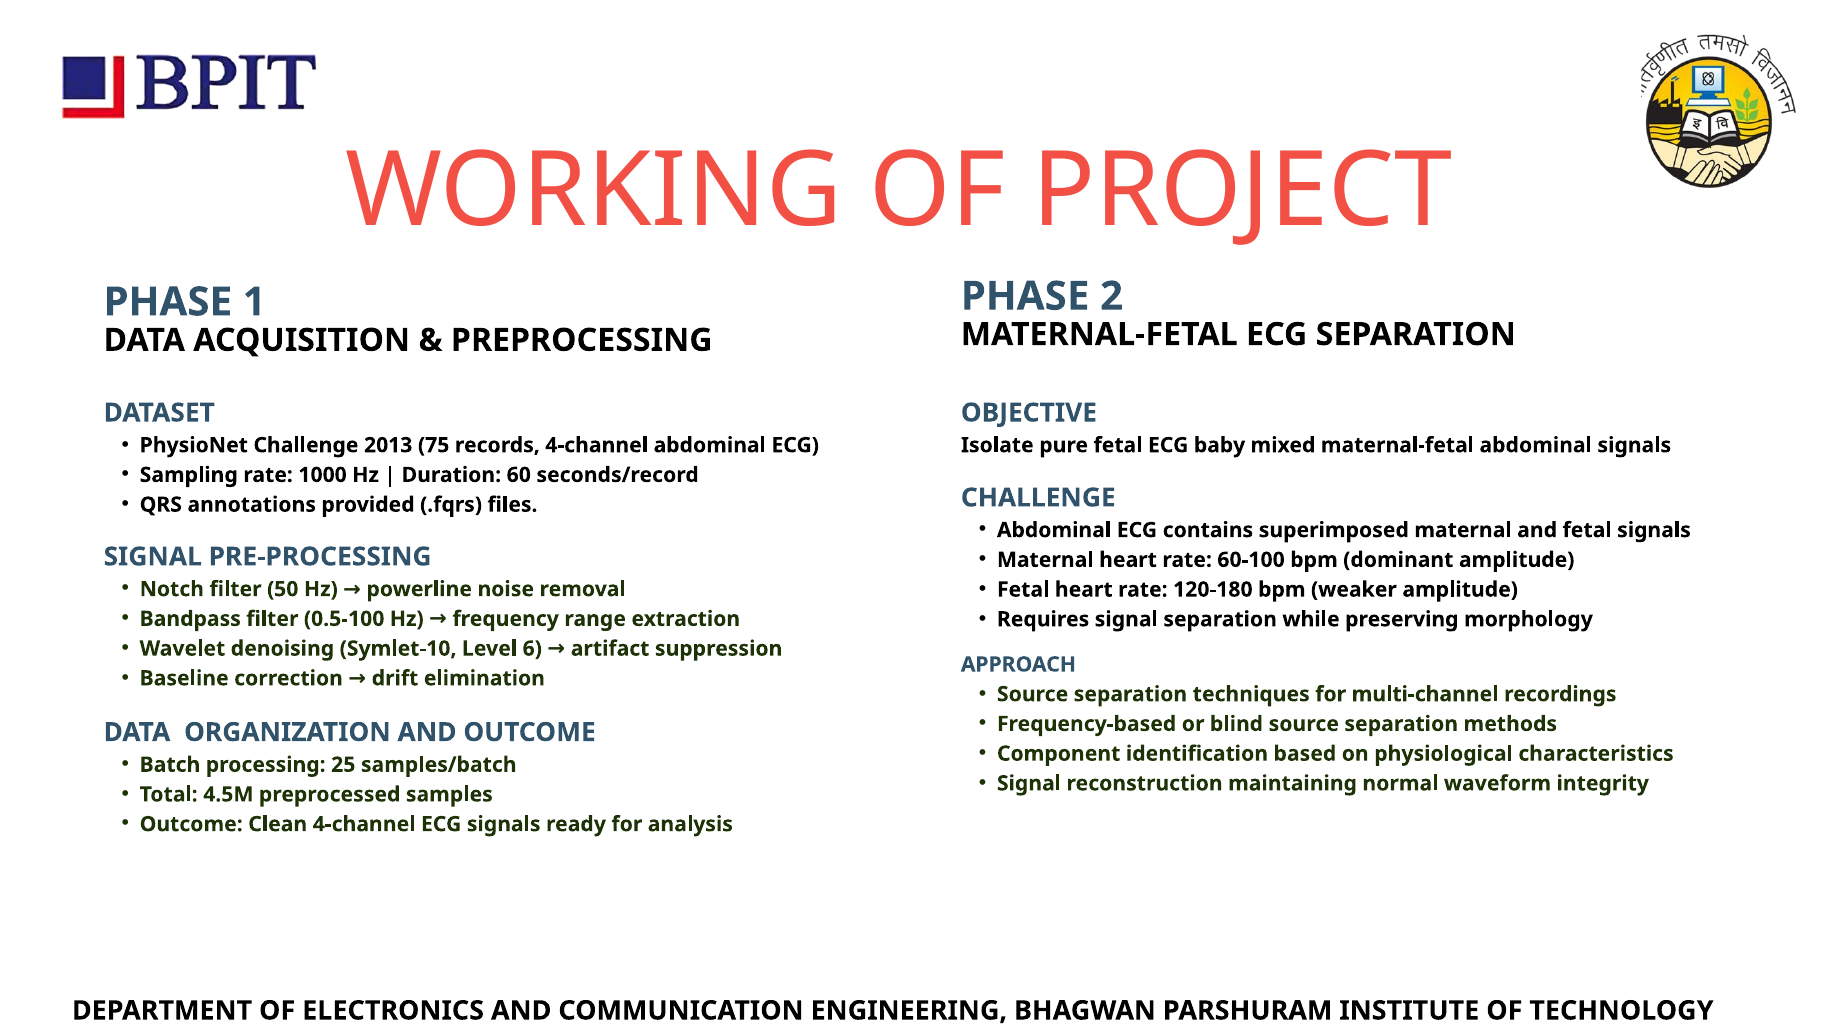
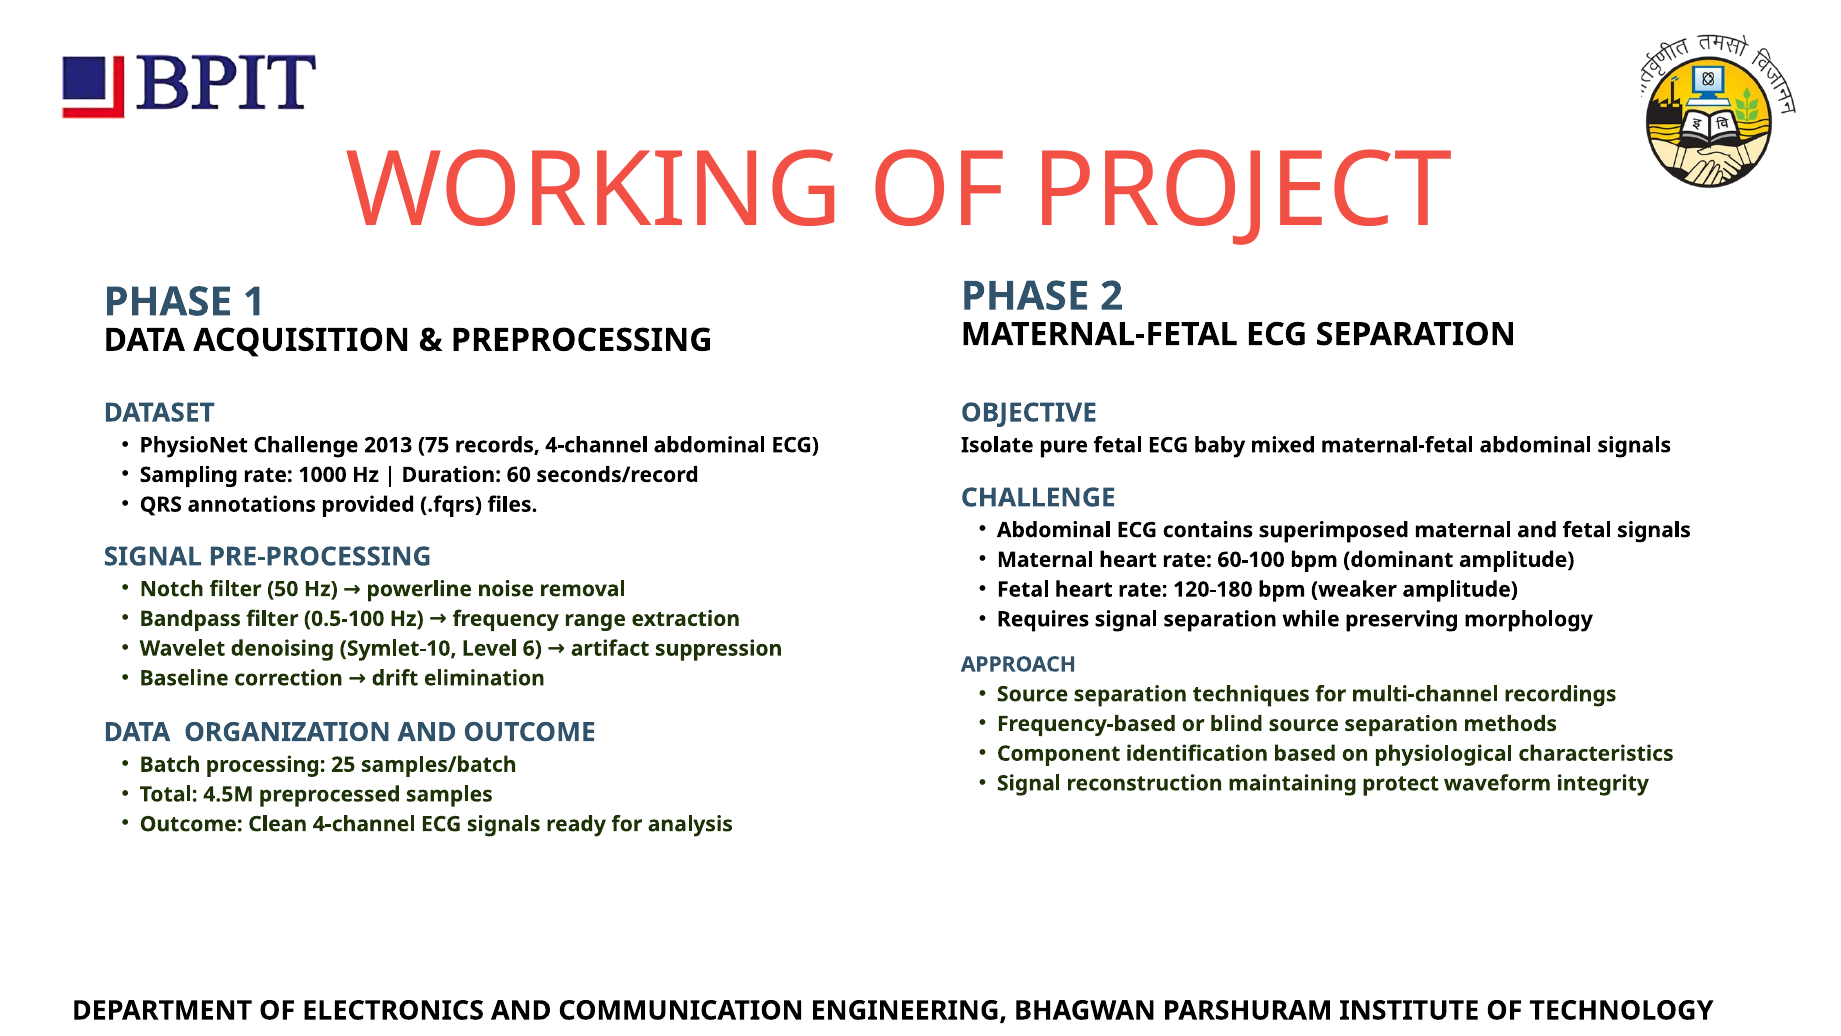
normal: normal -> protect
